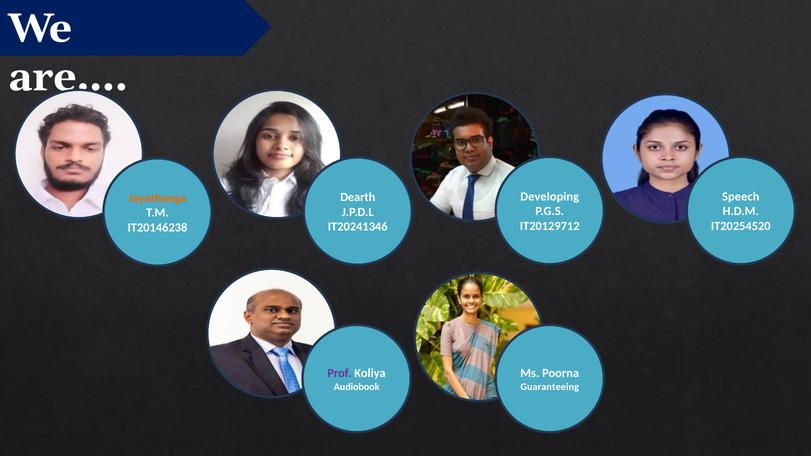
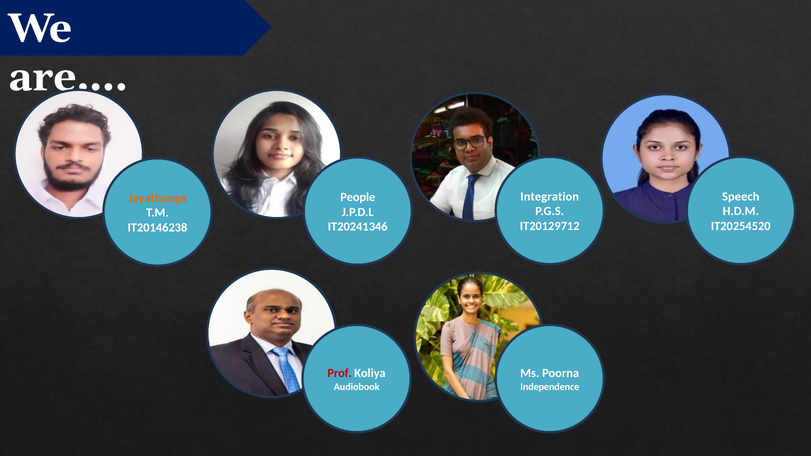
Developing: Developing -> Integration
Dearth: Dearth -> People
Prof colour: purple -> red
Guaranteeing: Guaranteeing -> Independence
